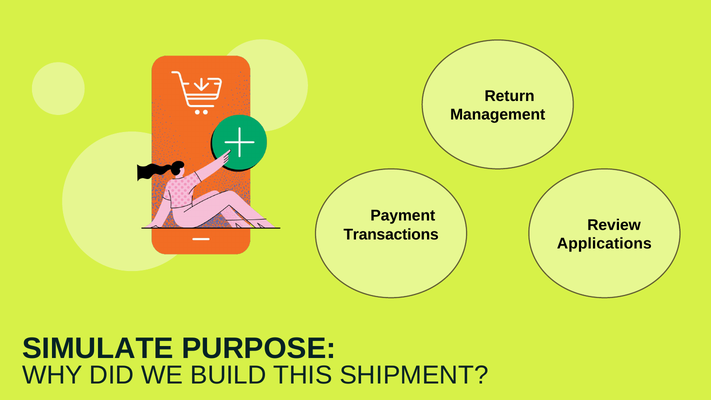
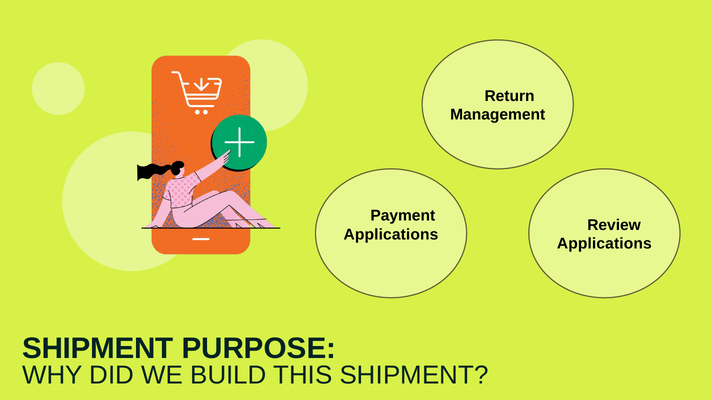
Transactions at (391, 234): Transactions -> Applications
SIMULATE at (98, 348): SIMULATE -> SHIPMENT
